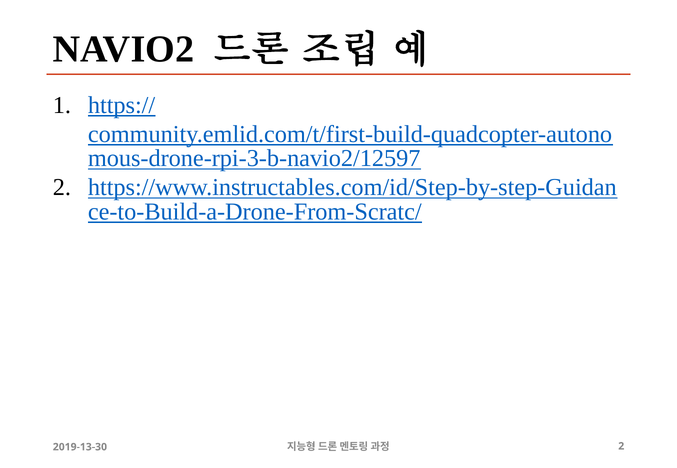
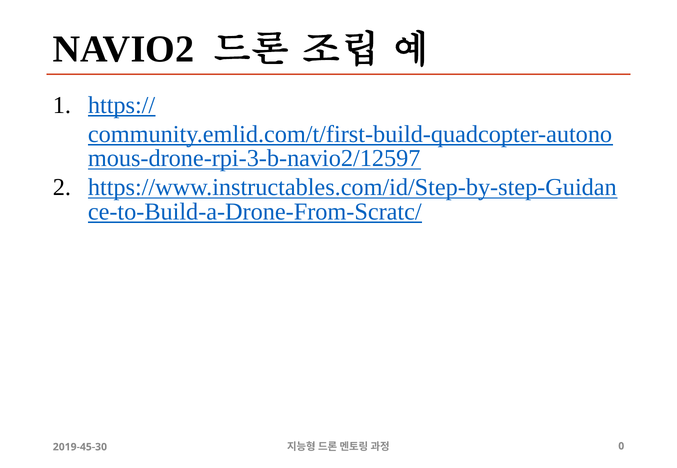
2019-13-30: 2019-13-30 -> 2019-45-30
2 at (621, 447): 2 -> 0
